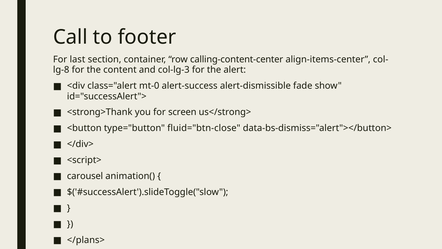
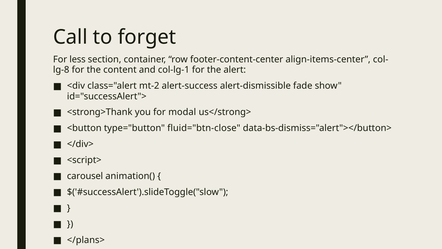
footer: footer -> forget
last: last -> less
calling-content-center: calling-content-center -> footer-content-center
col-lg-3: col-lg-3 -> col-lg-1
mt-0: mt-0 -> mt-2
screen: screen -> modal
